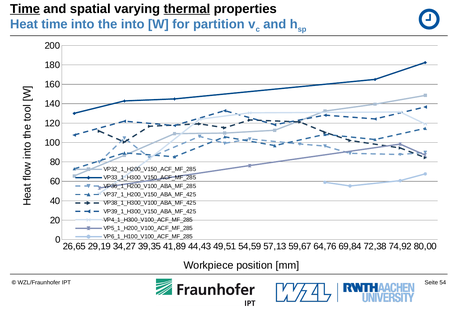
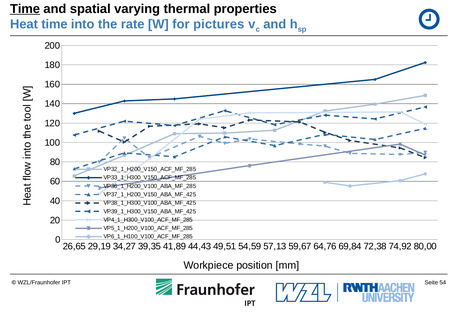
thermal underline: present -> none
the into: into -> rate
partition: partition -> pictures
